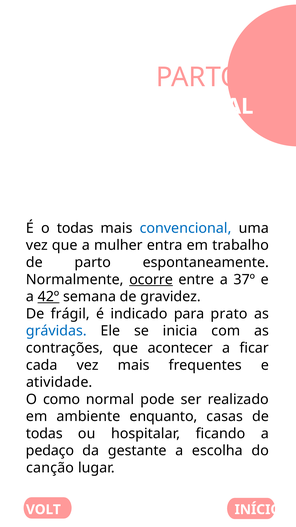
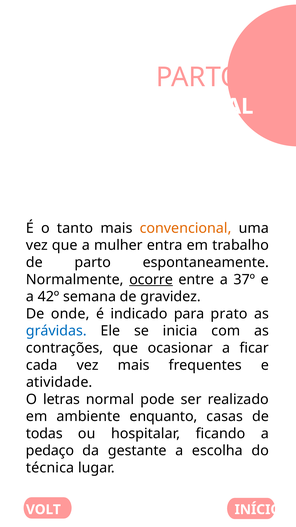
o todas: todas -> tanto
convencional colour: blue -> orange
42º underline: present -> none
frágil: frágil -> onde
acontecer: acontecer -> ocasionar
como: como -> letras
canção: canção -> técnica
